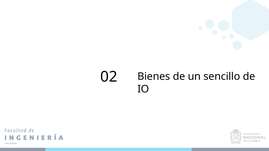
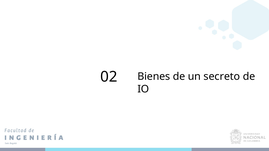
sencillo: sencillo -> secreto
